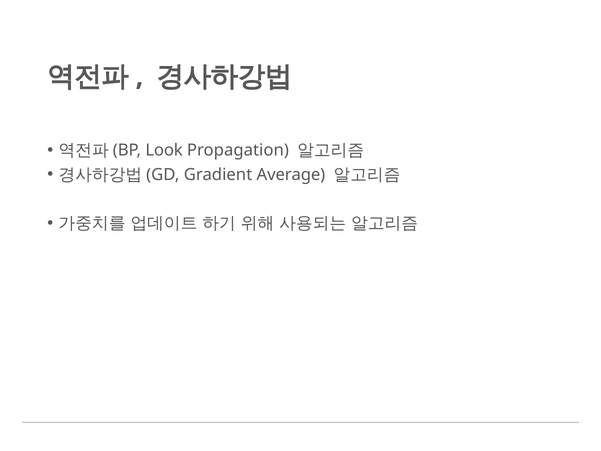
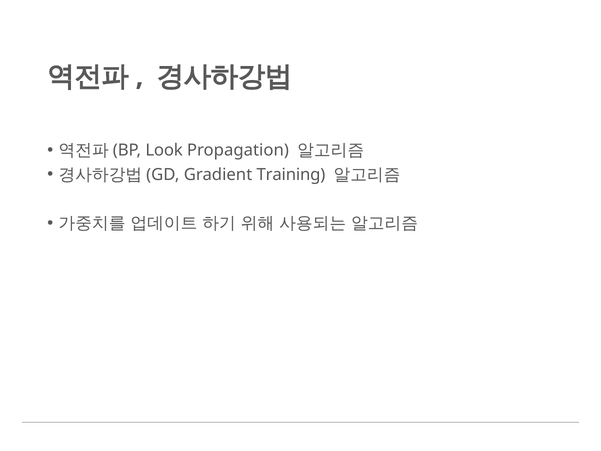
Average: Average -> Training
